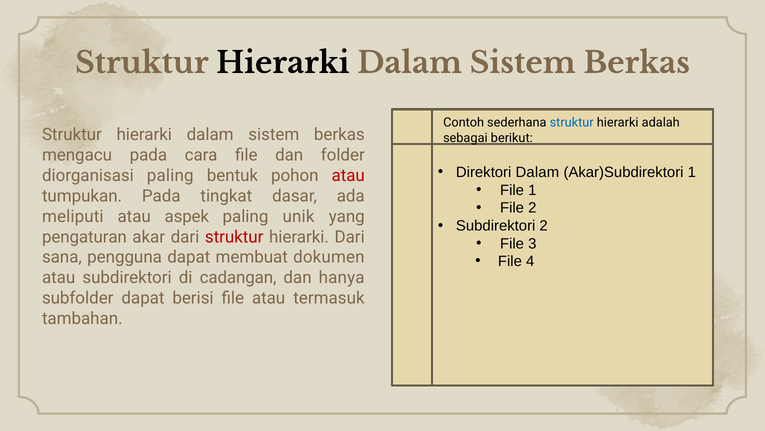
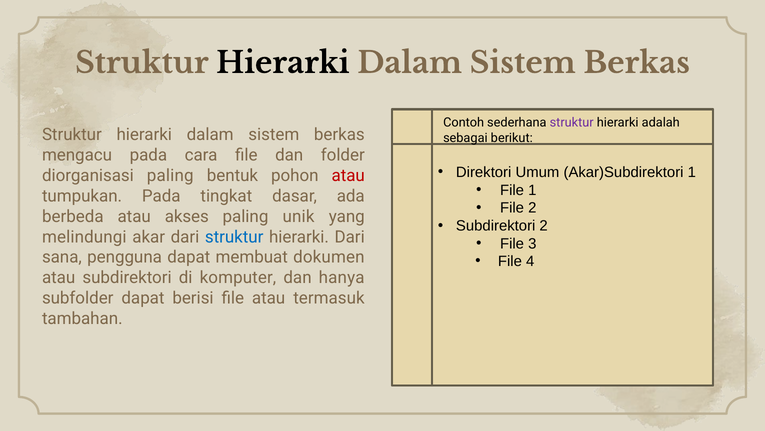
struktur at (572, 123) colour: blue -> purple
Direktori Dalam: Dalam -> Umum
meliputi: meliputi -> berbeda
aspek: aspek -> akses
pengaturan: pengaturan -> melindungi
struktur at (234, 237) colour: red -> blue
cadangan: cadangan -> komputer
